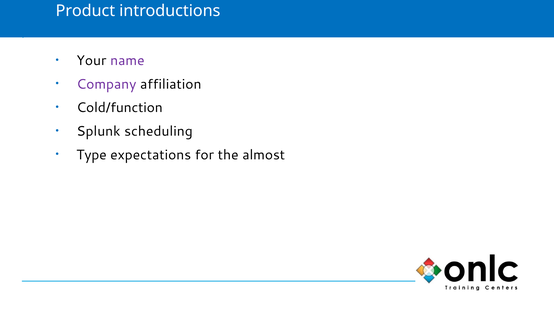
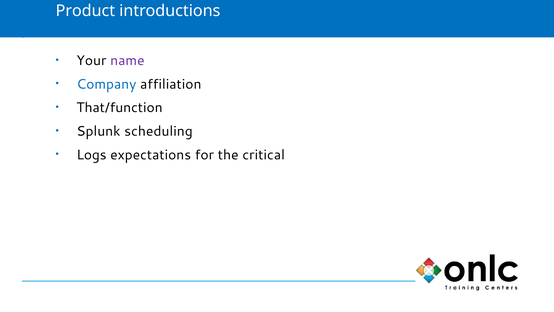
Company colour: purple -> blue
Cold/function: Cold/function -> That/function
Type: Type -> Logs
almost: almost -> critical
